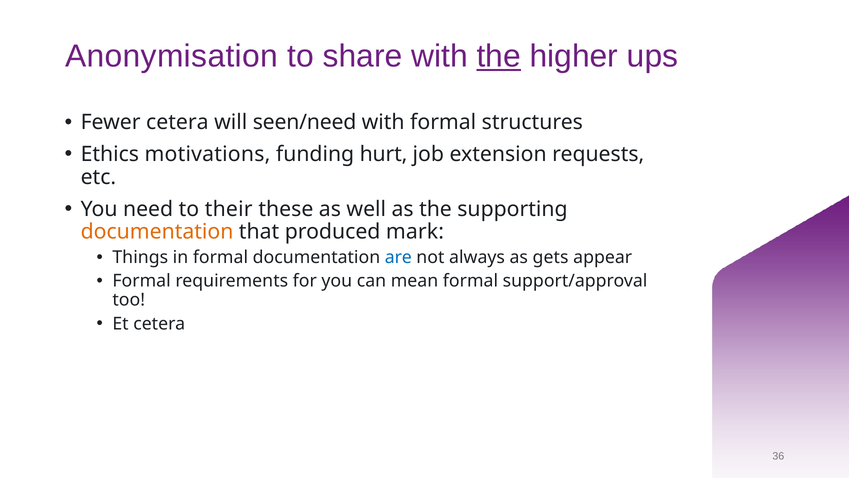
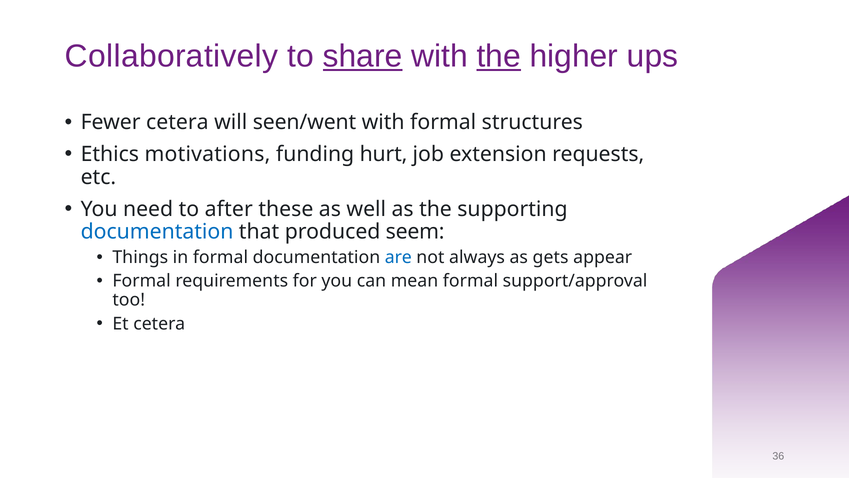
Anonymisation: Anonymisation -> Collaboratively
share underline: none -> present
seen/need: seen/need -> seen/went
their: their -> after
documentation at (157, 232) colour: orange -> blue
mark: mark -> seem
